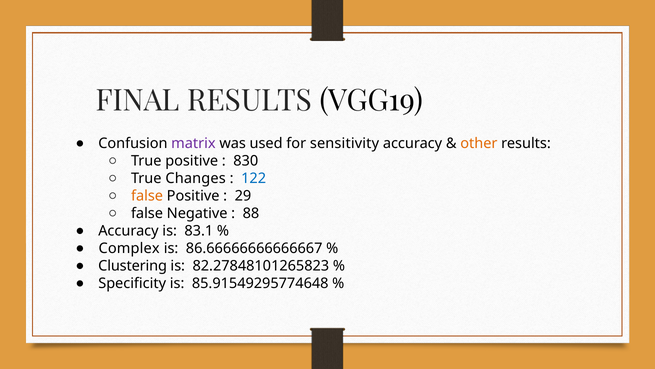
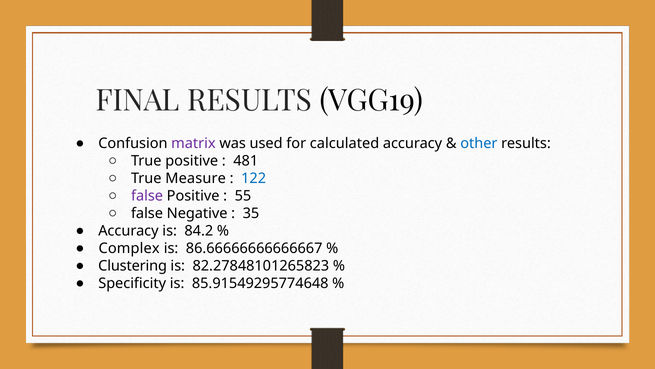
sensitivity: sensitivity -> calculated
other colour: orange -> blue
830: 830 -> 481
Changes: Changes -> Measure
false at (147, 196) colour: orange -> purple
29: 29 -> 55
88: 88 -> 35
83.1: 83.1 -> 84.2
